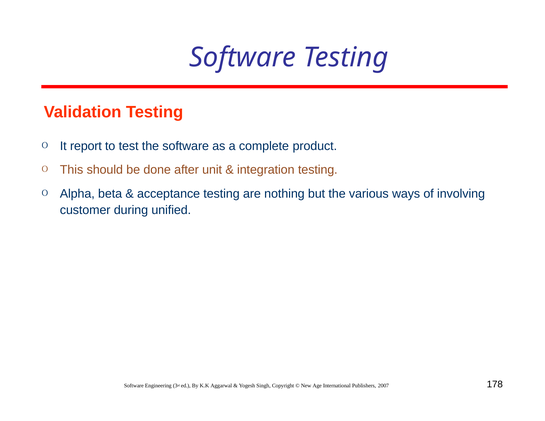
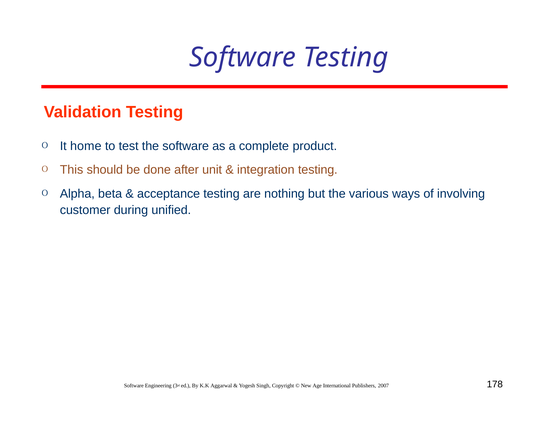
report: report -> home
